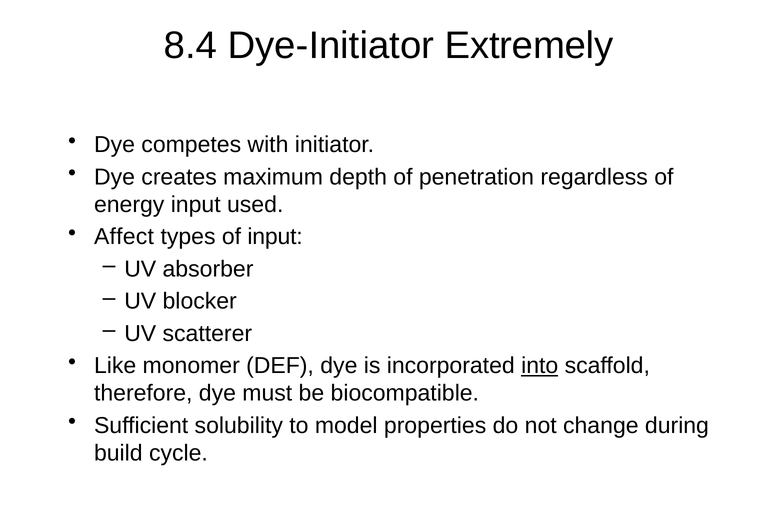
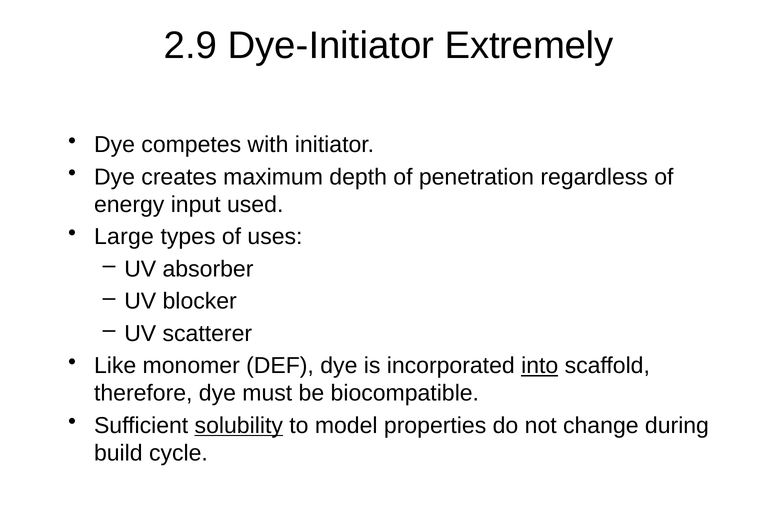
8.4: 8.4 -> 2.9
Affect: Affect -> Large
of input: input -> uses
solubility underline: none -> present
